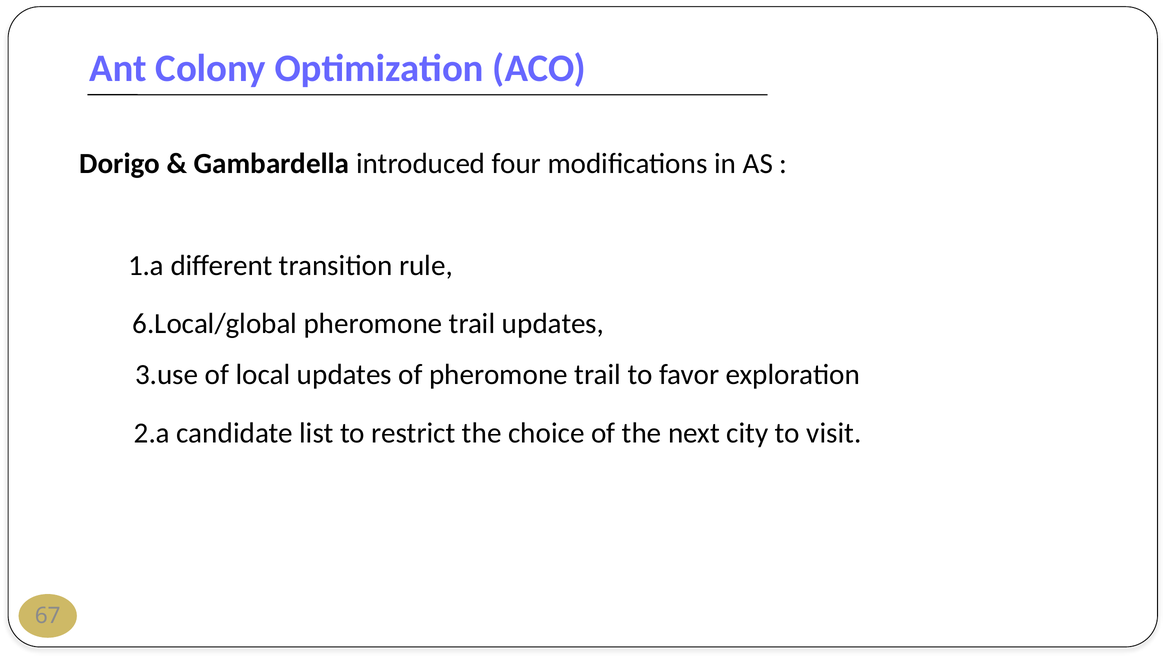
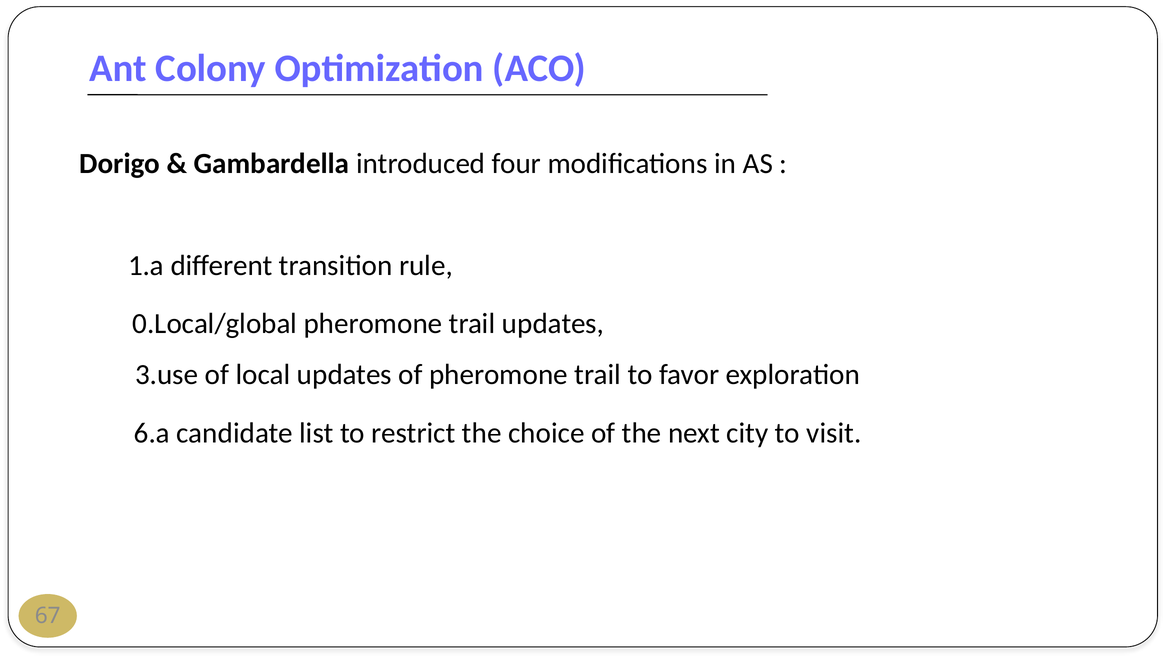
6.Local/global: 6.Local/global -> 0.Local/global
2.a: 2.a -> 6.a
